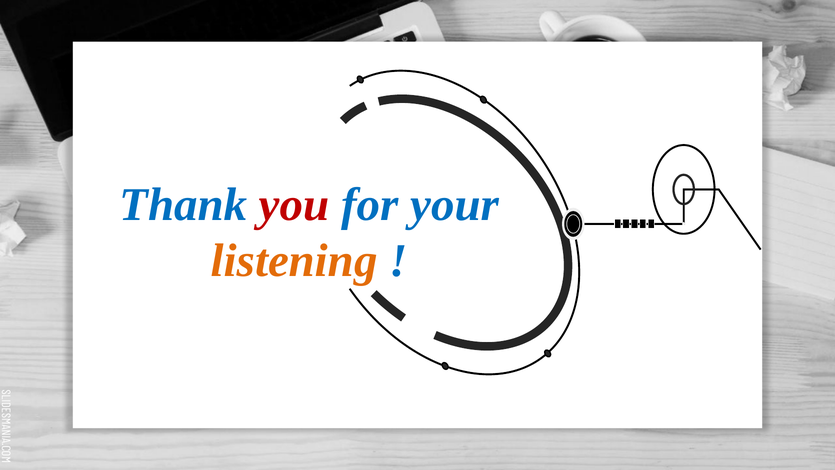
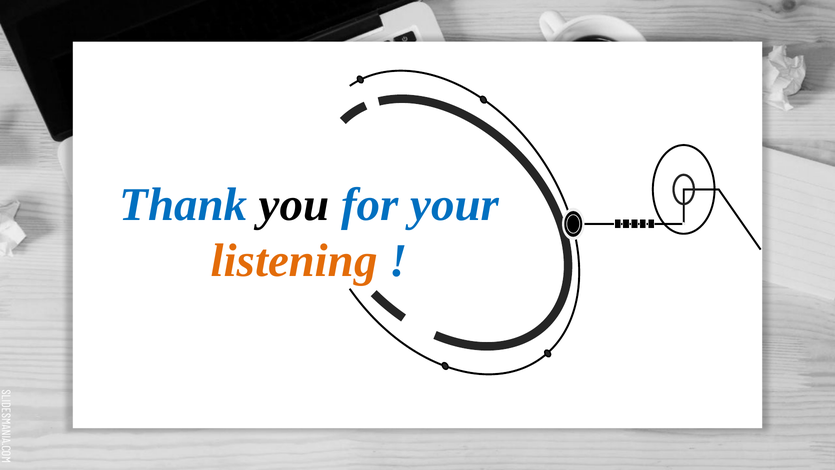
you colour: red -> black
